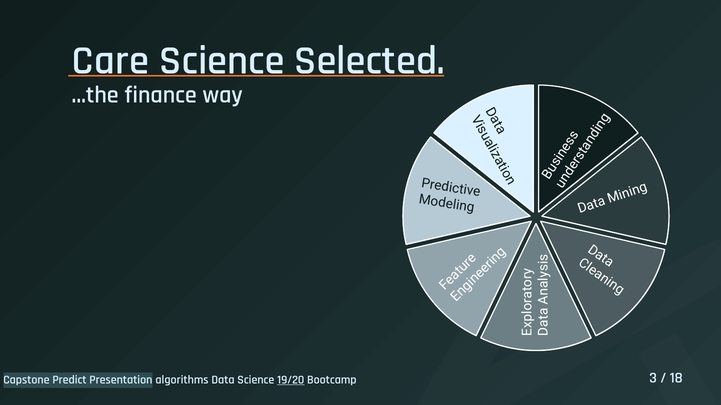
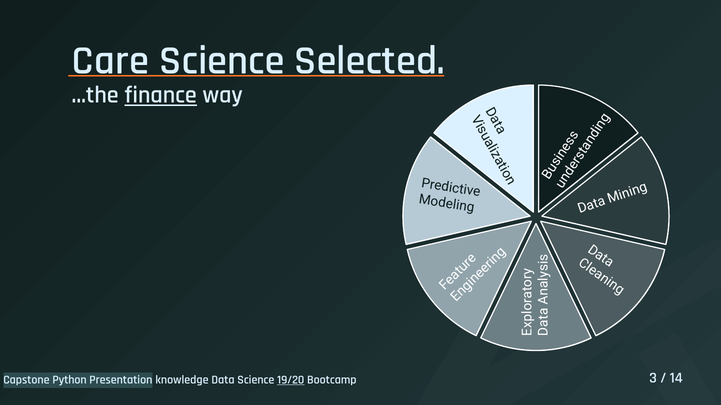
finance underline: none -> present
18: 18 -> 14
Predict: Predict -> Python
algorithms: algorithms -> knowledge
